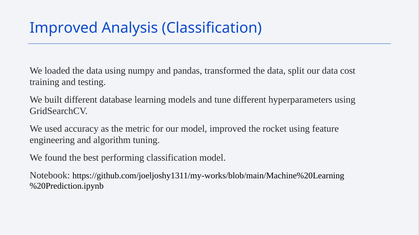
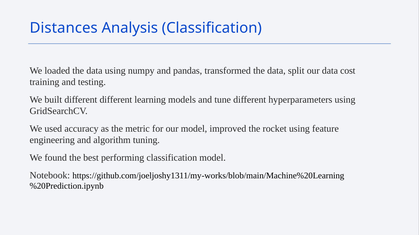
Improved at (64, 28): Improved -> Distances
different database: database -> different
